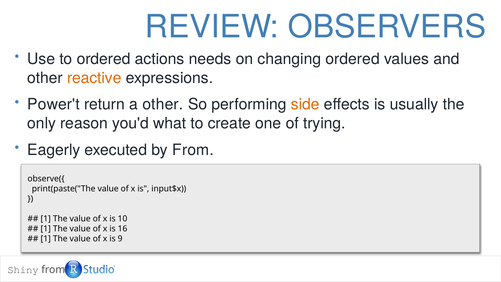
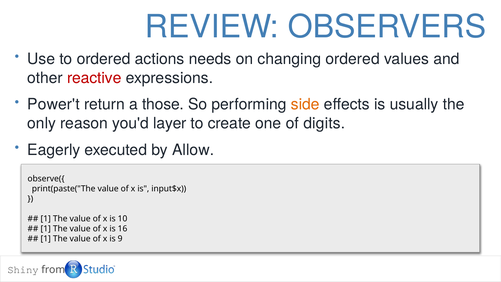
reactive colour: orange -> red
a other: other -> those
what: what -> layer
trying: trying -> digits
by From: From -> Allow
